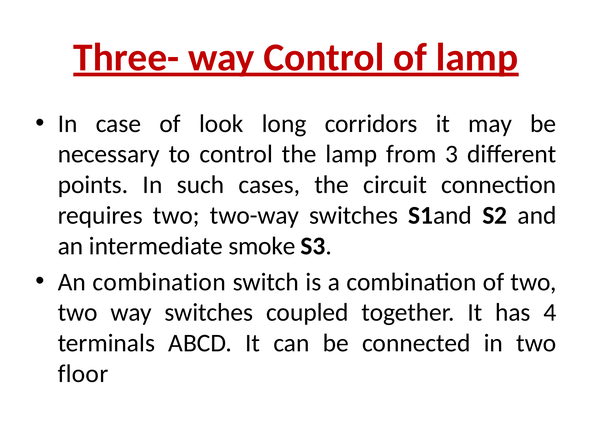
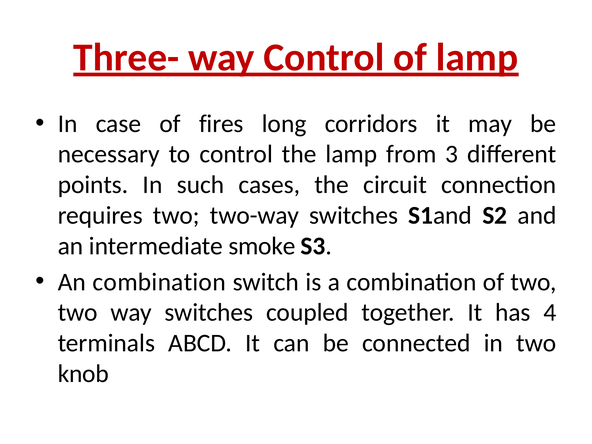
look: look -> fires
floor: floor -> knob
